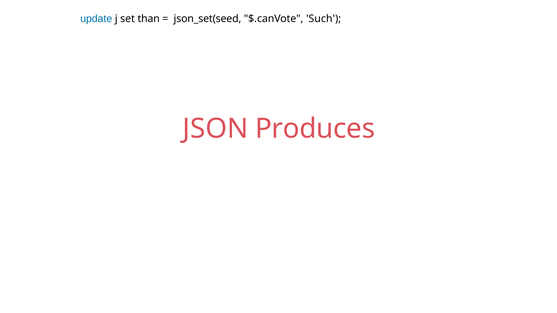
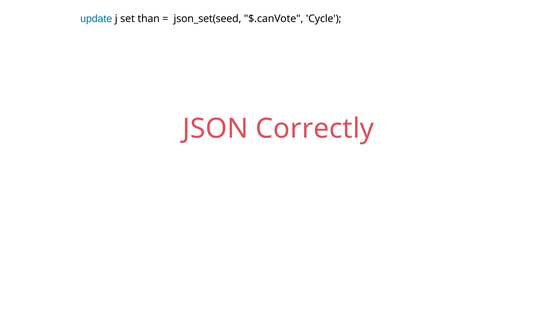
Such: Such -> Cycle
Produces: Produces -> Correctly
